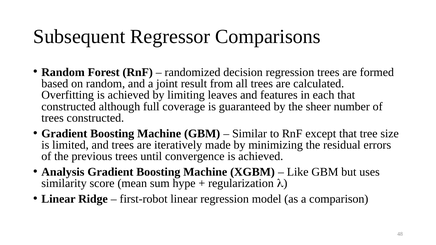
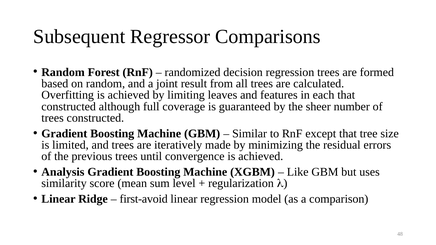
hype: hype -> level
first-robot: first-robot -> first-avoid
